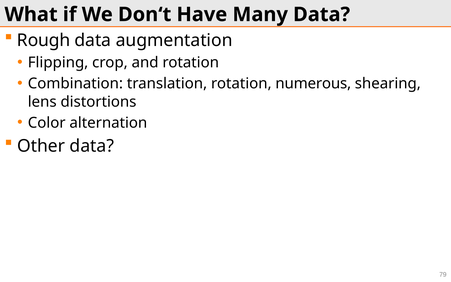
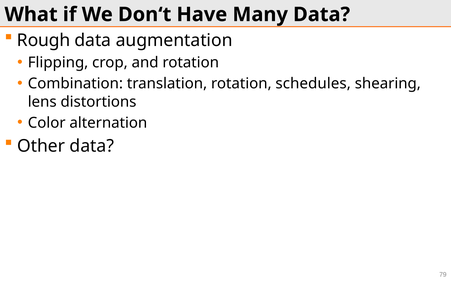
numerous: numerous -> schedules
